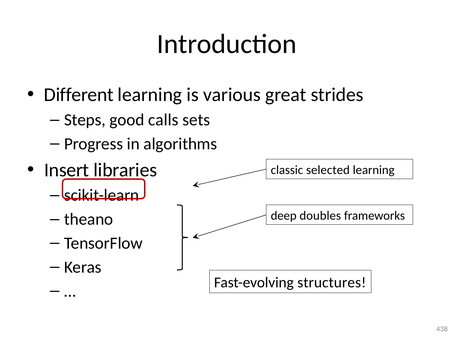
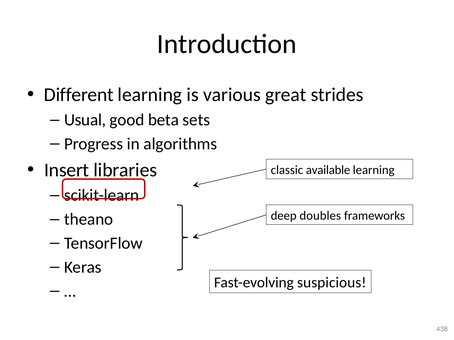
Steps: Steps -> Usual
calls: calls -> beta
selected: selected -> available
structures: structures -> suspicious
